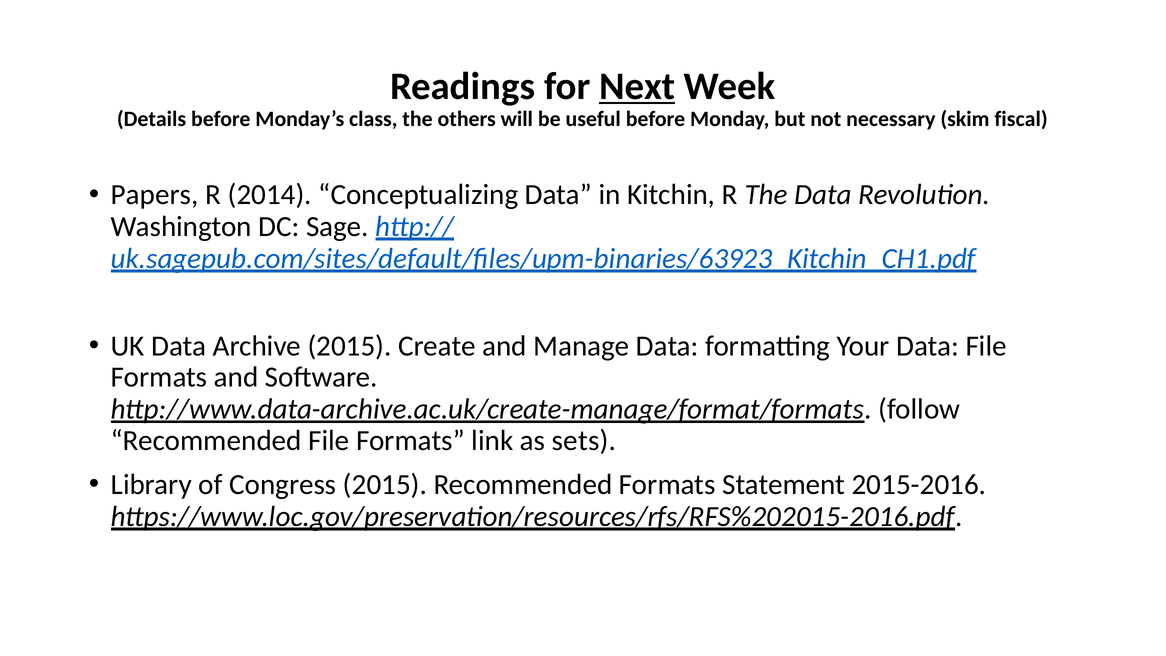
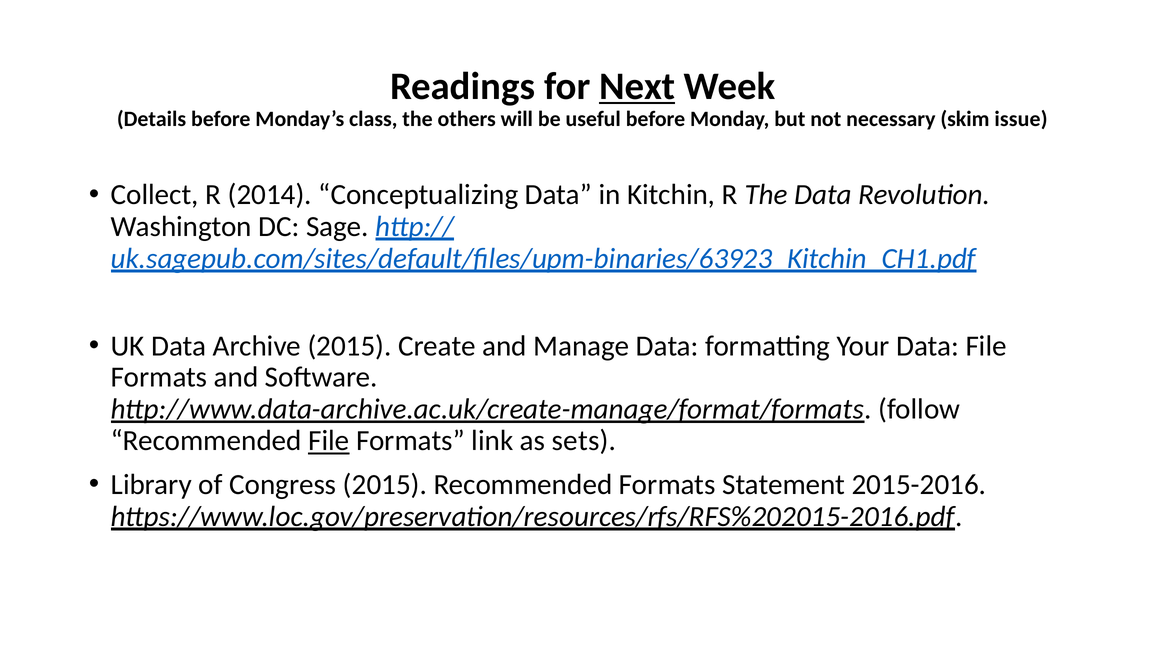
fiscal: fiscal -> issue
Papers: Papers -> Collect
File at (329, 441) underline: none -> present
